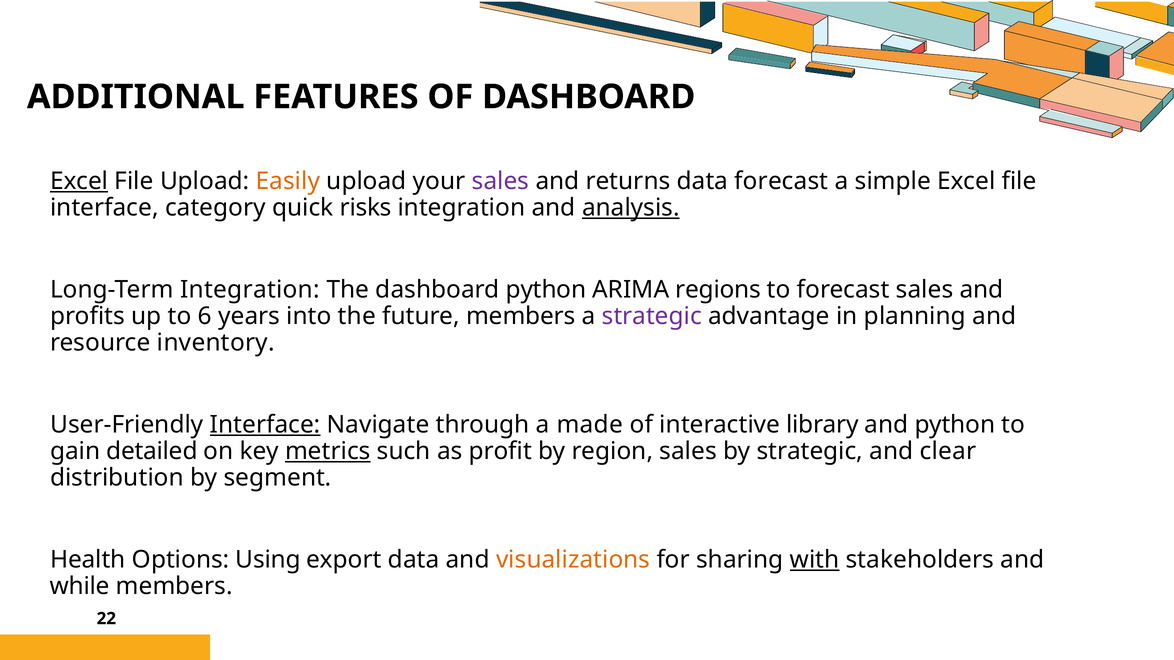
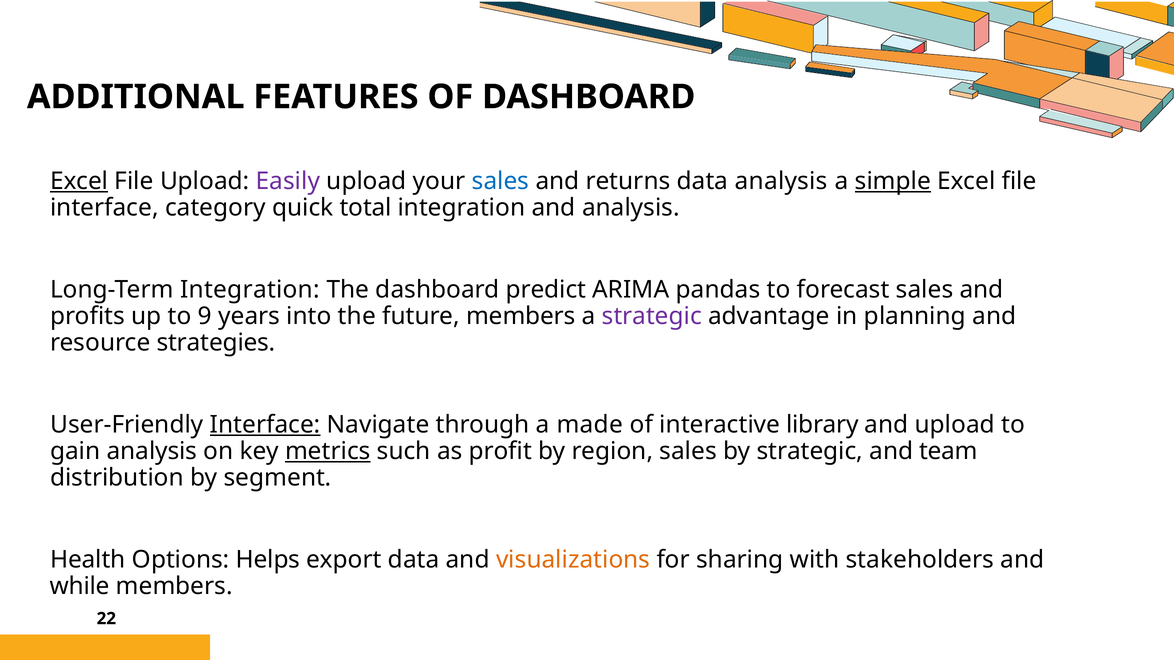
Easily colour: orange -> purple
sales at (501, 182) colour: purple -> blue
data forecast: forecast -> analysis
simple underline: none -> present
risks: risks -> total
analysis at (631, 208) underline: present -> none
dashboard python: python -> predict
regions: regions -> pandas
6: 6 -> 9
inventory: inventory -> strategies
and python: python -> upload
gain detailed: detailed -> analysis
clear: clear -> team
Using: Using -> Helps
with underline: present -> none
